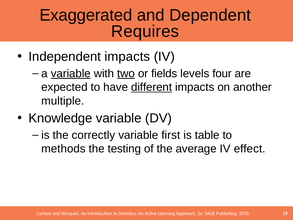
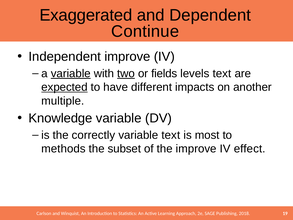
Requires: Requires -> Continue
Independent impacts: impacts -> improve
levels four: four -> text
expected underline: none -> present
different underline: present -> none
variable first: first -> text
table: table -> most
testing: testing -> subset
the average: average -> improve
